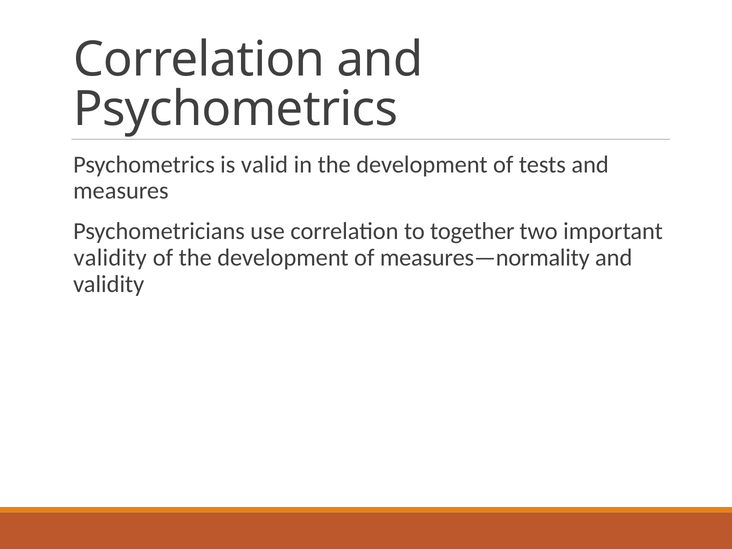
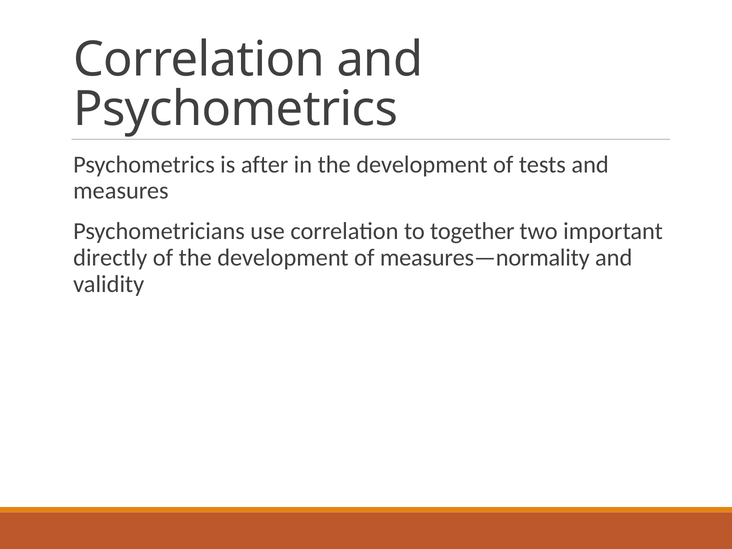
valid: valid -> after
validity at (110, 258): validity -> directly
